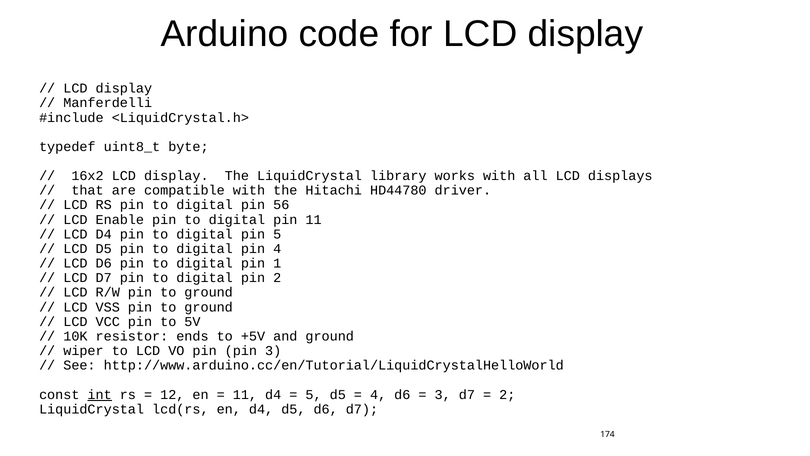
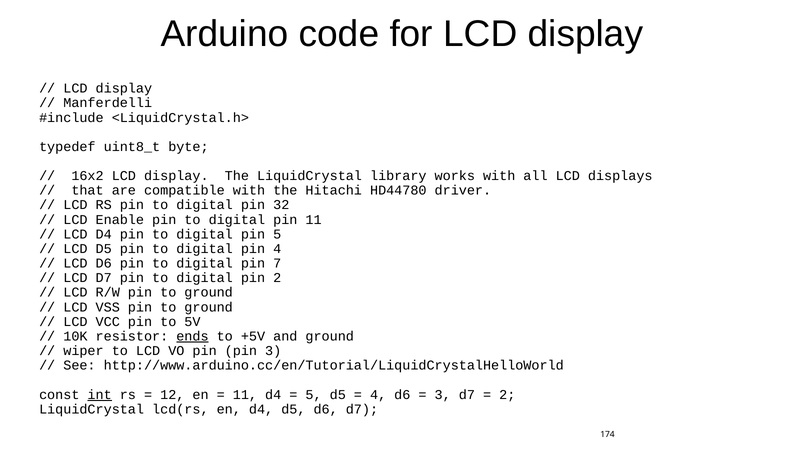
56: 56 -> 32
1: 1 -> 7
ends underline: none -> present
